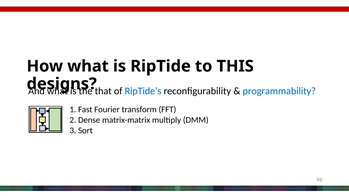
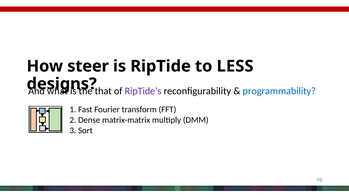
How what: what -> steer
THIS: THIS -> LESS
RipTide’s colour: blue -> purple
